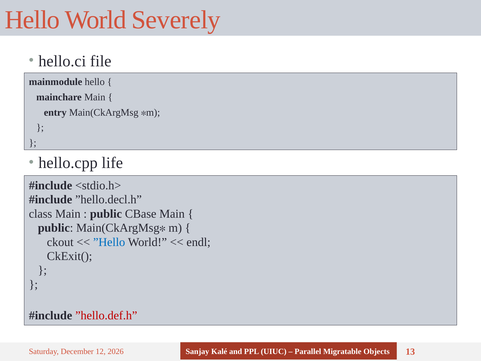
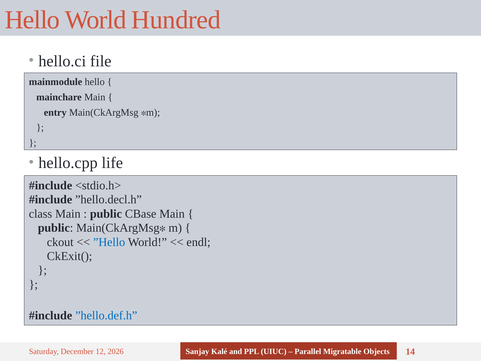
Severely: Severely -> Hundred
”hello.def.h colour: red -> blue
13: 13 -> 14
